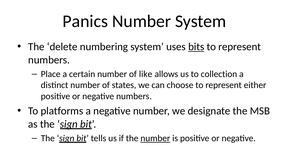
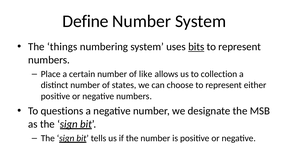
Panics: Panics -> Define
delete: delete -> things
platforms: platforms -> questions
number at (155, 138) underline: present -> none
